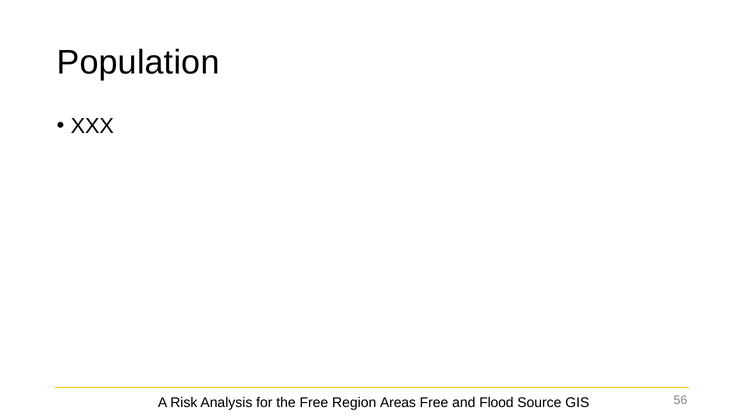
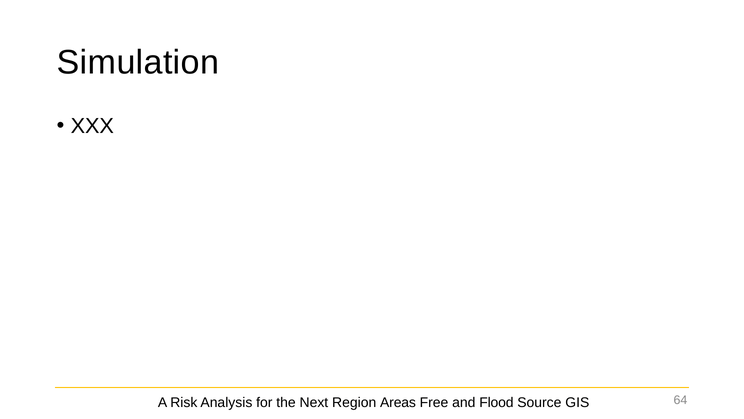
Population: Population -> Simulation
the Free: Free -> Next
56: 56 -> 64
